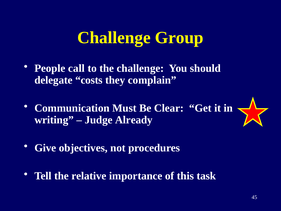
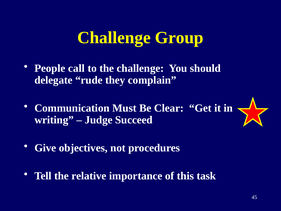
costs: costs -> rude
Already: Already -> Succeed
